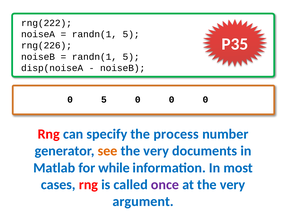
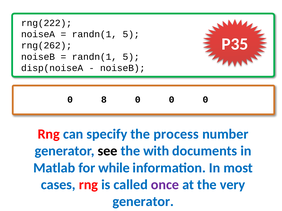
rng(226: rng(226 -> rng(262
0 5: 5 -> 8
see colour: orange -> black
very at (156, 151): very -> with
argument at (143, 202): argument -> generator
